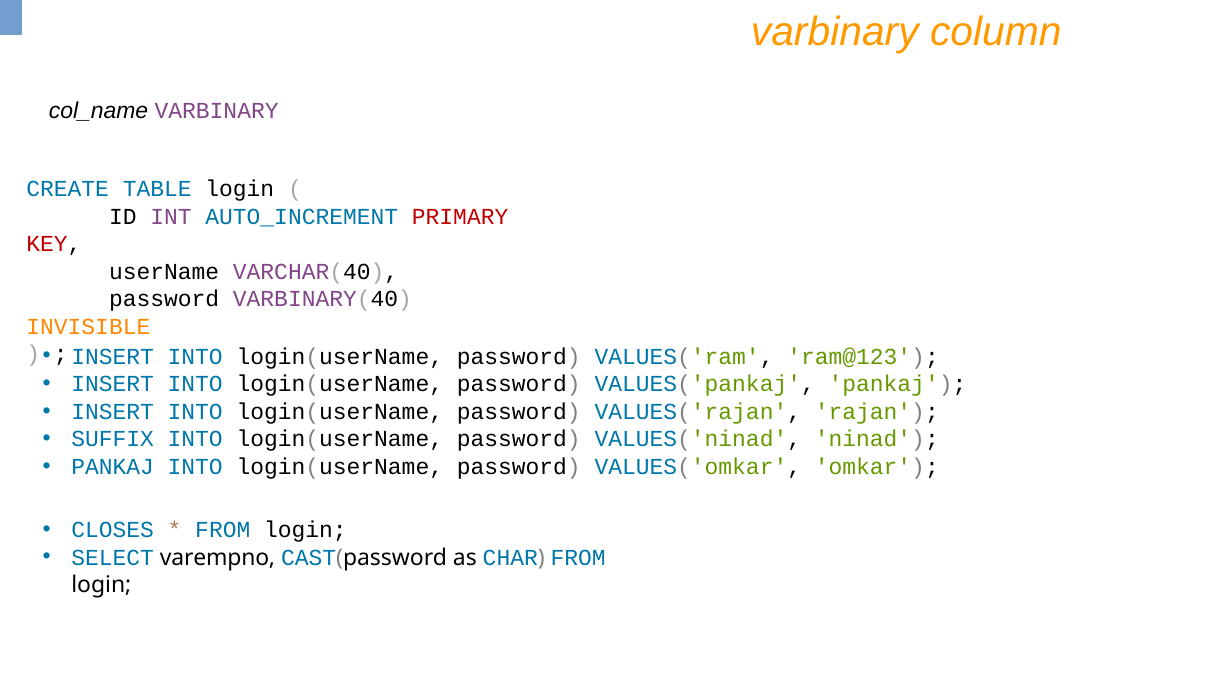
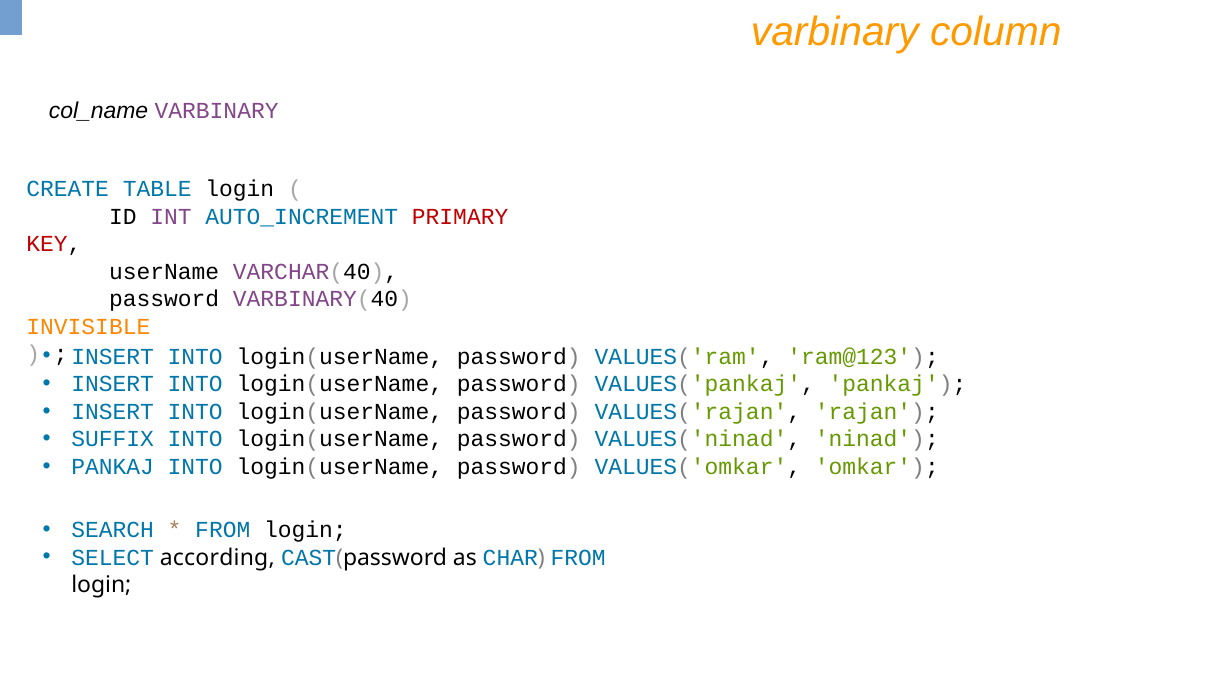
CLOSES: CLOSES -> SEARCH
varempno: varempno -> according
